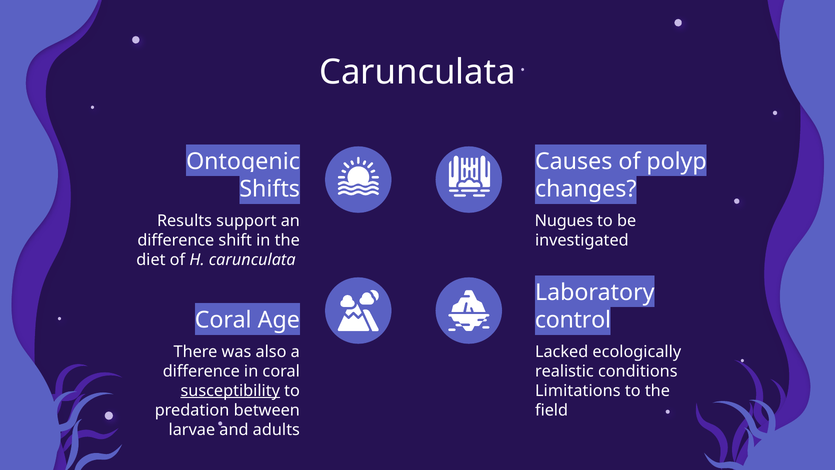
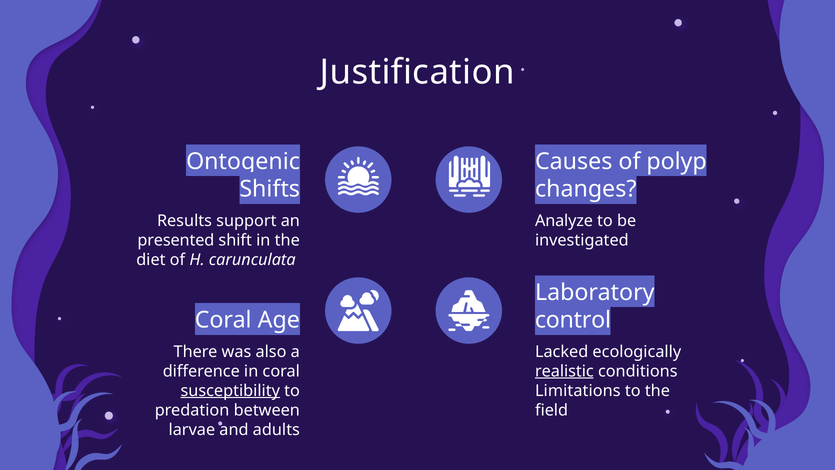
Carunculata at (417, 72): Carunculata -> Justification
Nugues: Nugues -> Analyze
difference at (176, 240): difference -> presented
realistic underline: none -> present
